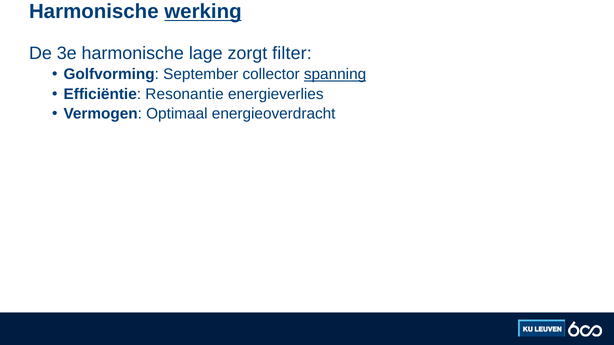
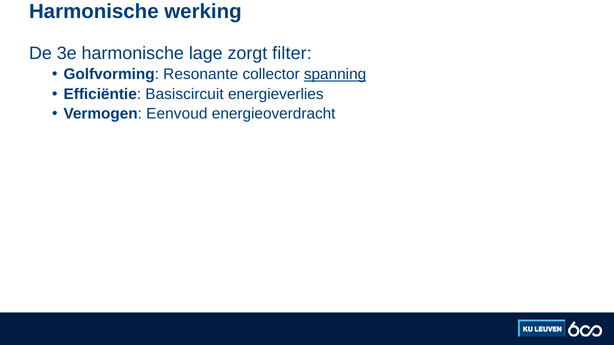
werking underline: present -> none
September: September -> Resonante
Resonantie: Resonantie -> Basiscircuit
Optimaal: Optimaal -> Eenvoud
